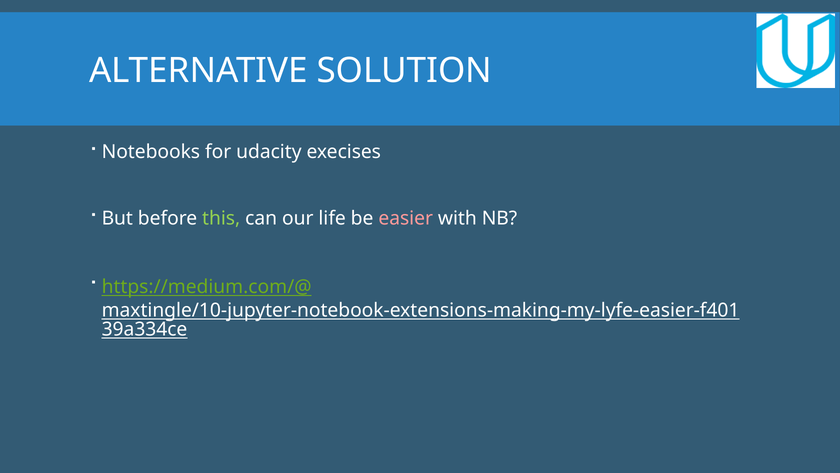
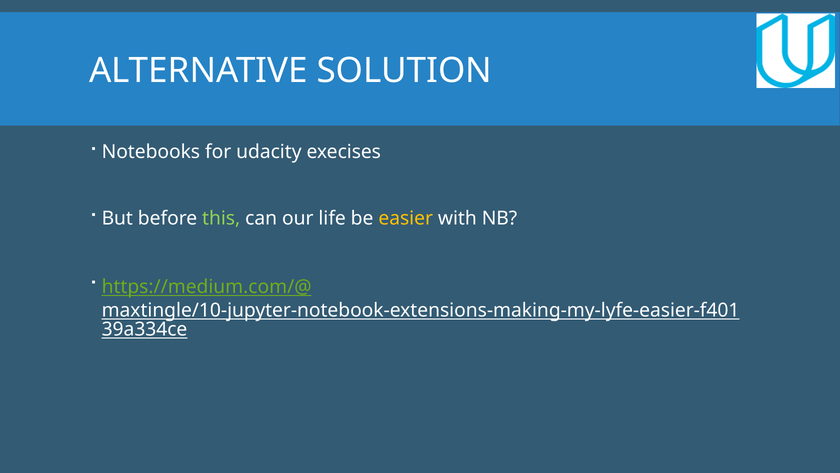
easier colour: pink -> yellow
